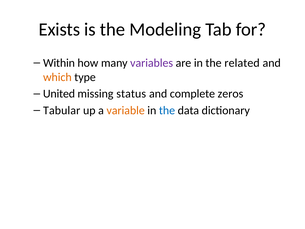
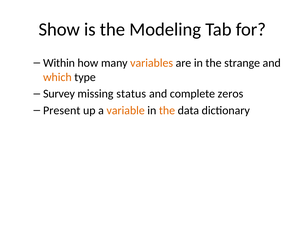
Exists: Exists -> Show
variables colour: purple -> orange
related: related -> strange
United: United -> Survey
Tabular: Tabular -> Present
the at (167, 110) colour: blue -> orange
